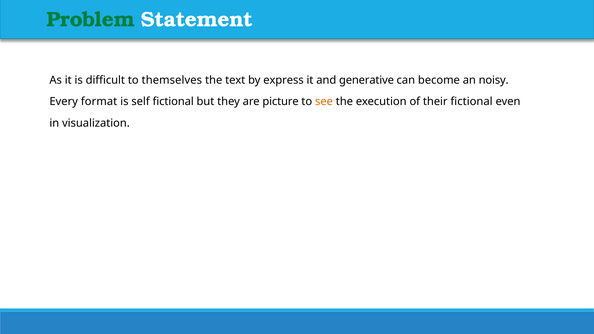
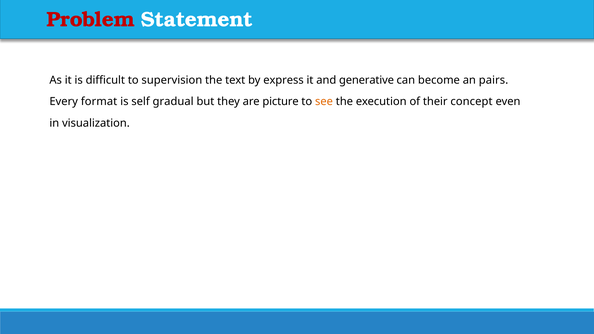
Problem colour: green -> red
themselves: themselves -> supervision
noisy: noisy -> pairs
self fictional: fictional -> gradual
their fictional: fictional -> concept
